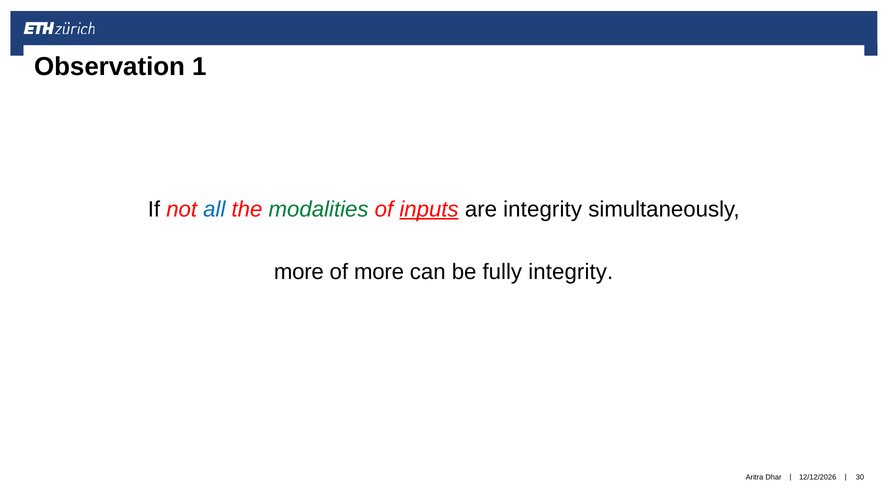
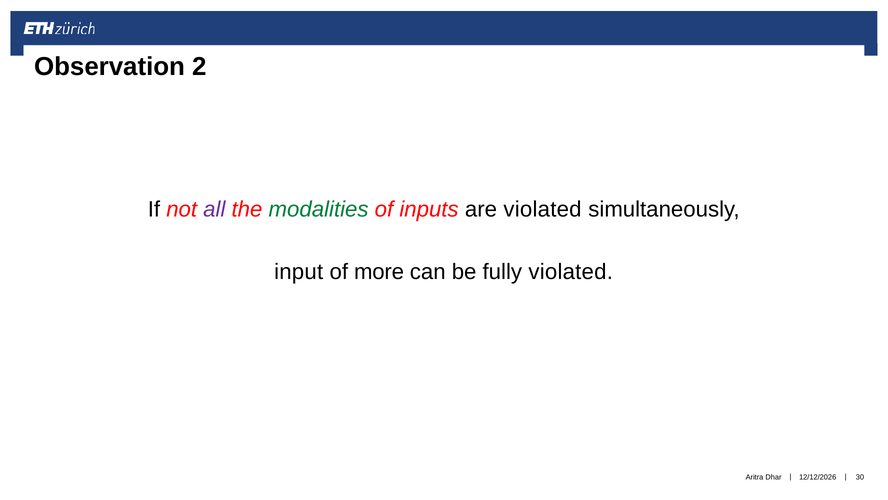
1: 1 -> 2
all colour: blue -> purple
inputs underline: present -> none
are integrity: integrity -> violated
more at (299, 272): more -> input
fully integrity: integrity -> violated
